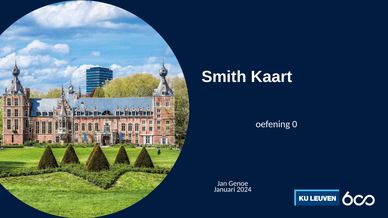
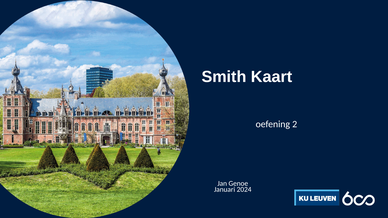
0: 0 -> 2
